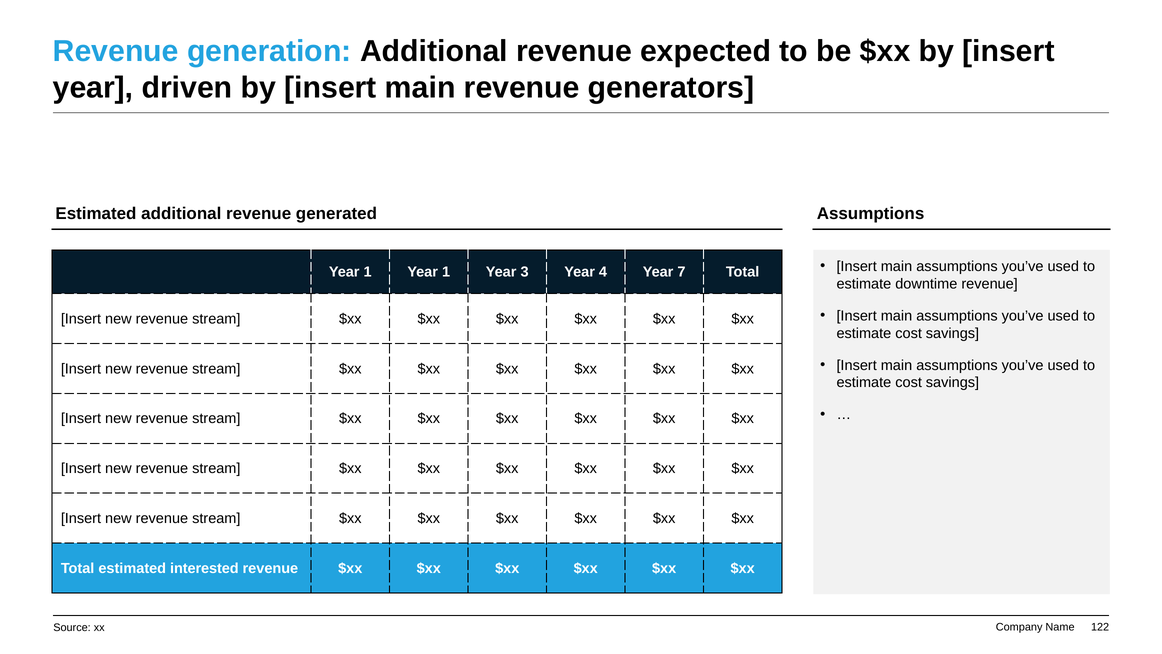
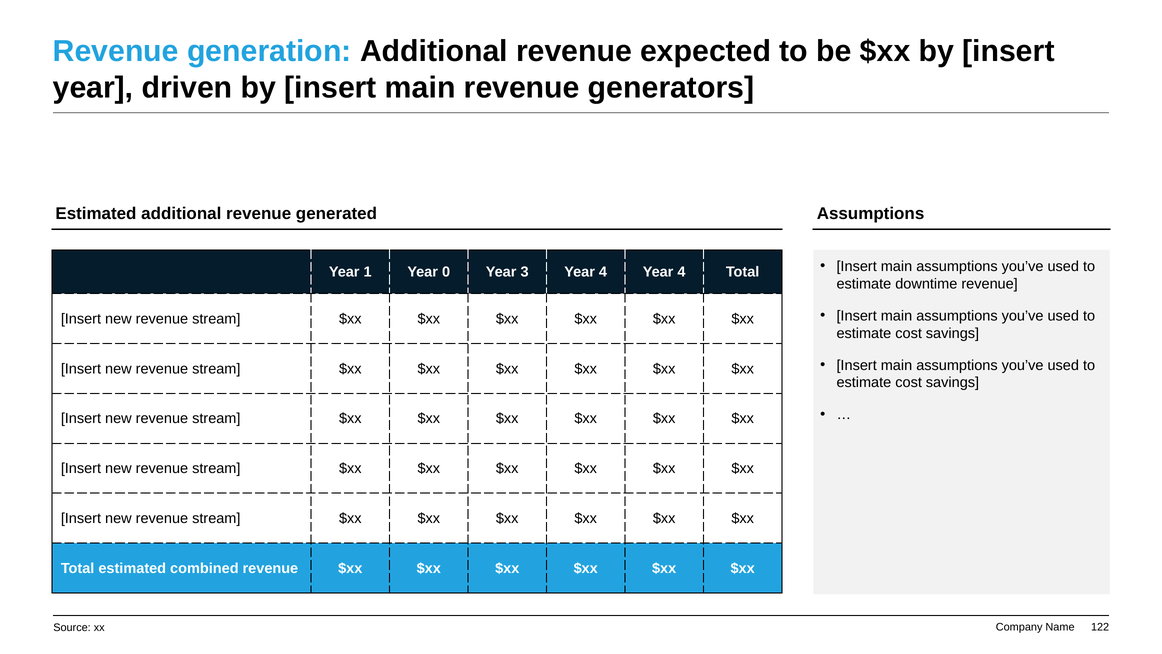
1 Year 1: 1 -> 0
4 Year 7: 7 -> 4
interested: interested -> combined
